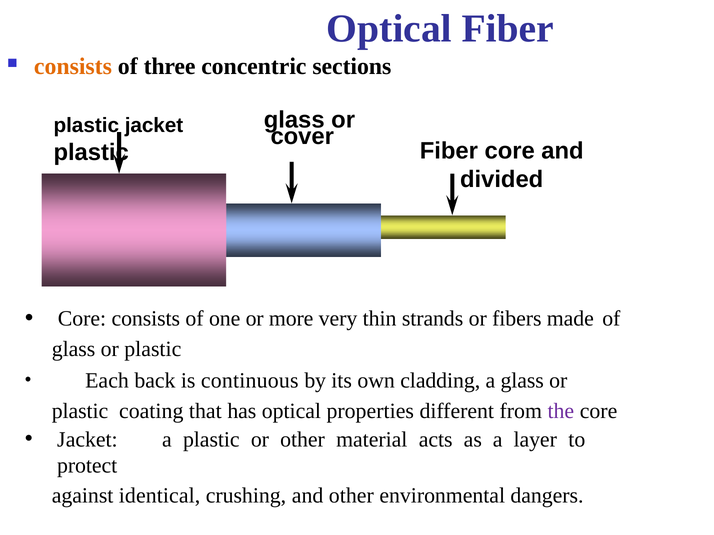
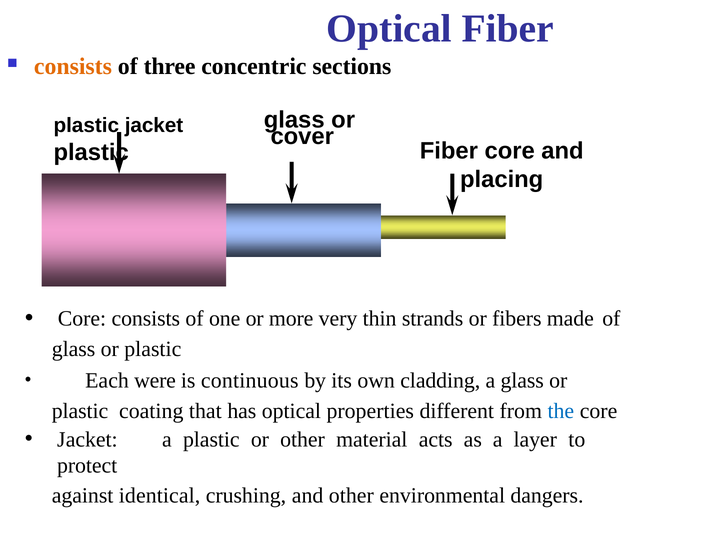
divided: divided -> placing
back: back -> were
the colour: purple -> blue
